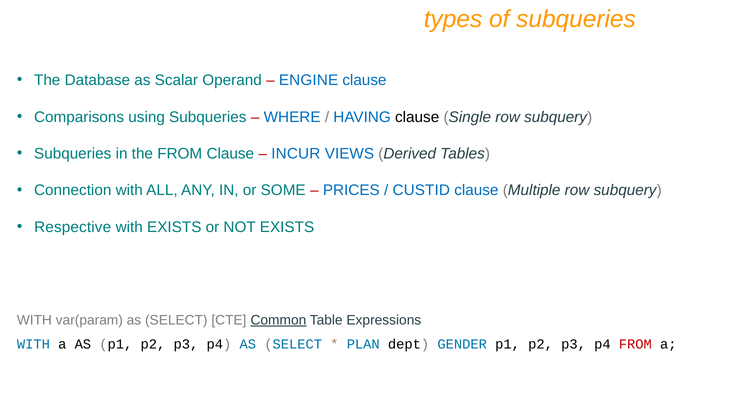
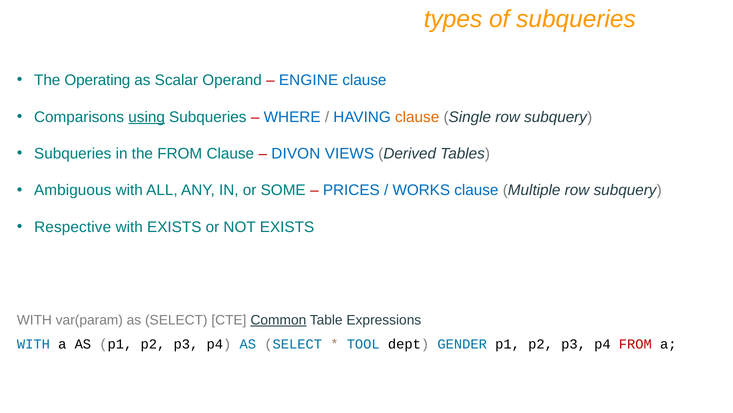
Database: Database -> Operating
using underline: none -> present
clause at (417, 117) colour: black -> orange
INCUR: INCUR -> DIVON
Connection: Connection -> Ambiguous
CUSTID: CUSTID -> WORKS
PLAN: PLAN -> TOOL
